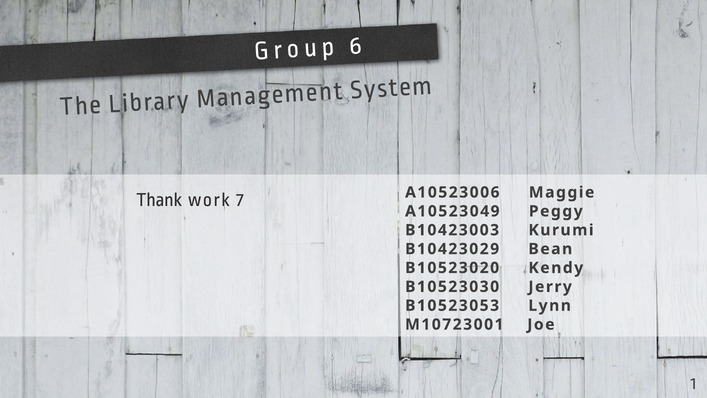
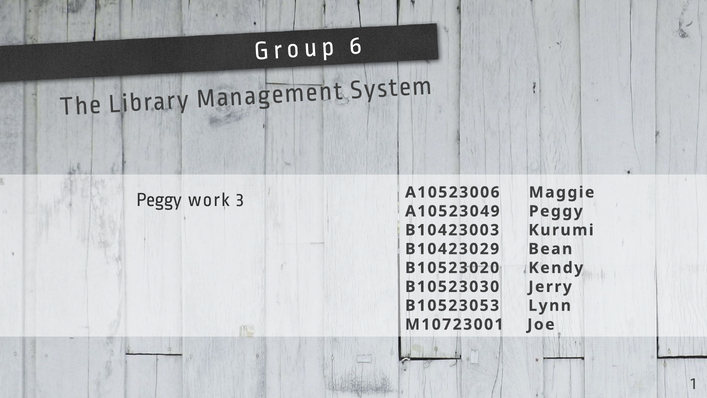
Thank at (159, 200): Thank -> Peggy
7: 7 -> 3
